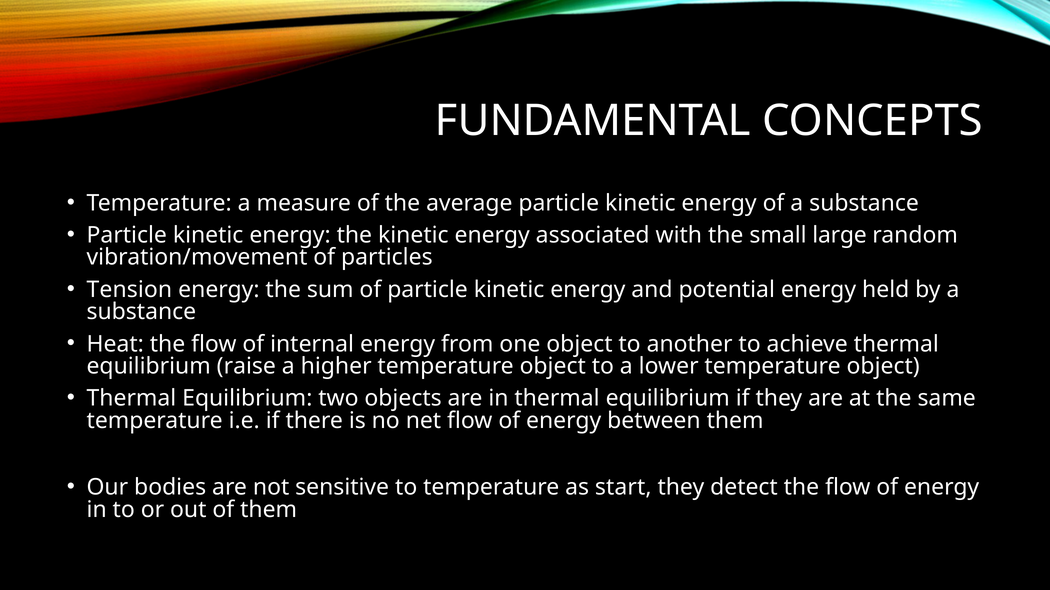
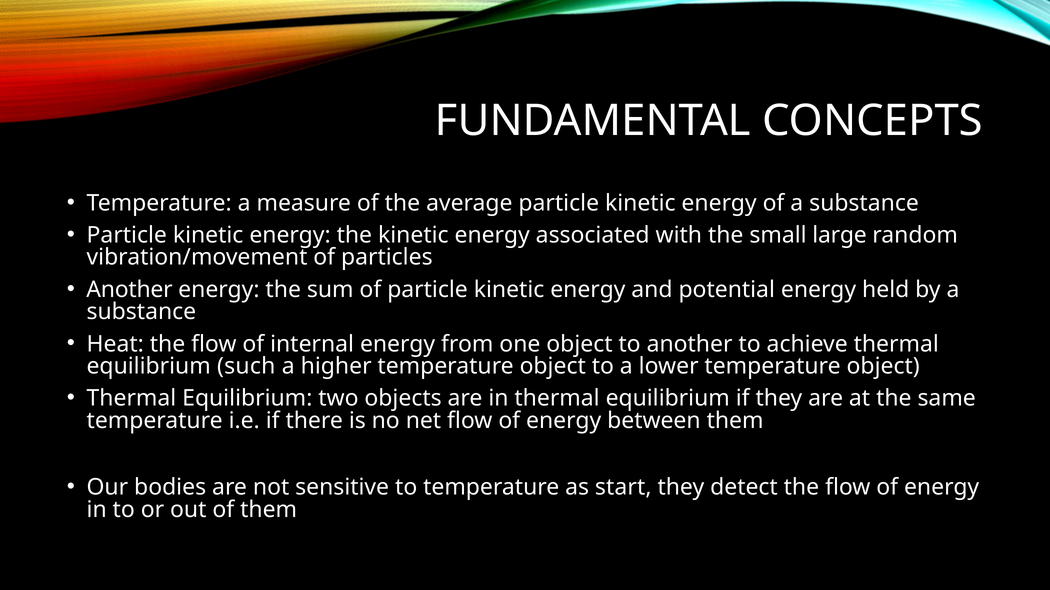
Tension at (129, 290): Tension -> Another
raise: raise -> such
